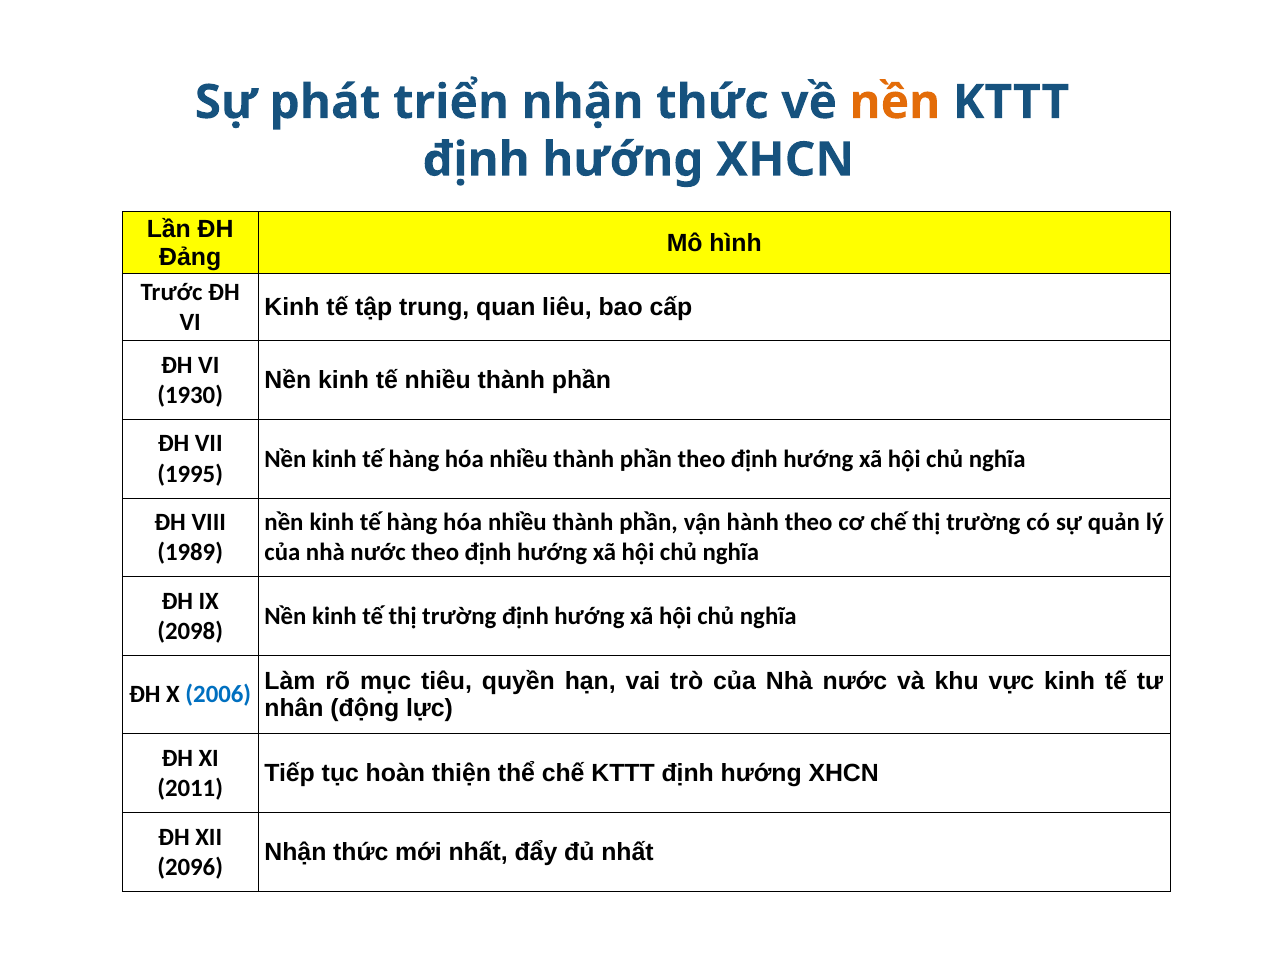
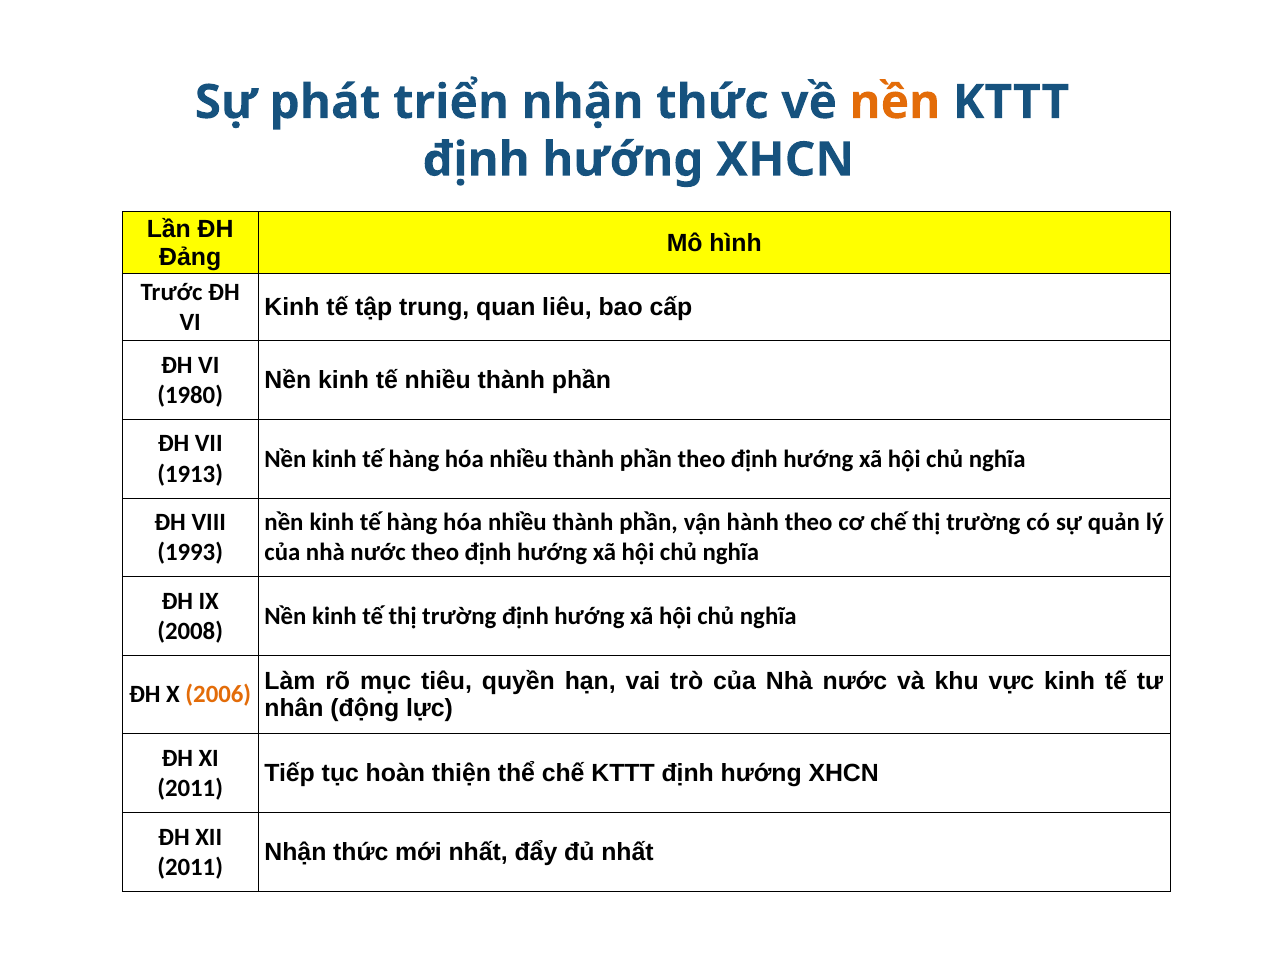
1930: 1930 -> 1980
1995: 1995 -> 1913
1989: 1989 -> 1993
2098: 2098 -> 2008
2006 colour: blue -> orange
2096 at (190, 867): 2096 -> 2011
